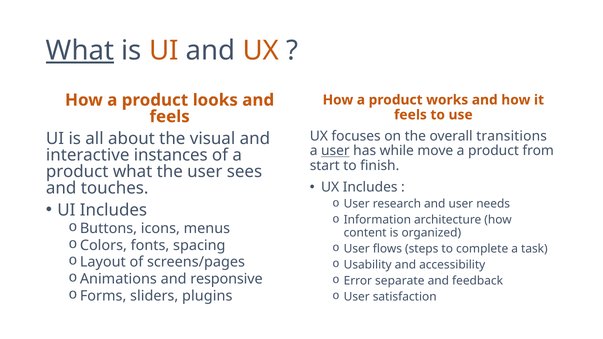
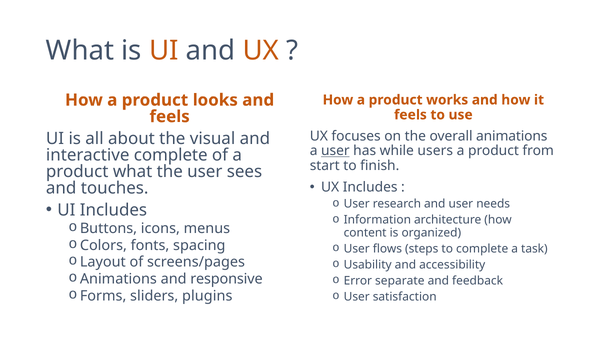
What at (80, 51) underline: present -> none
overall transitions: transitions -> animations
move: move -> users
interactive instances: instances -> complete
